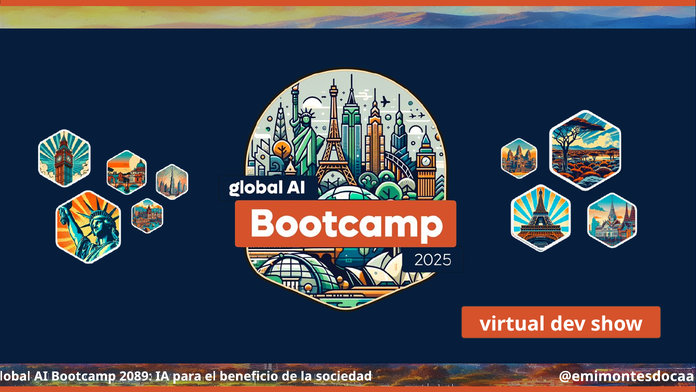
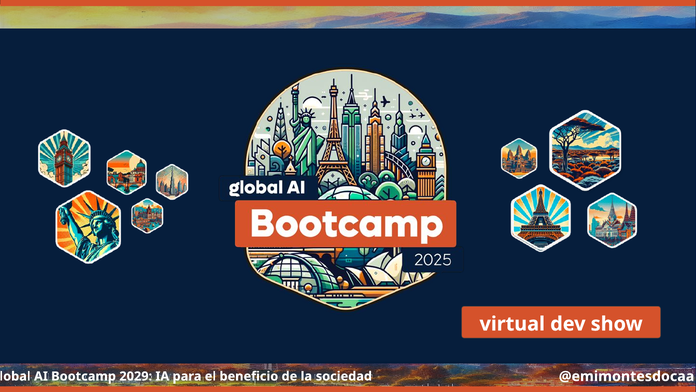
2089: 2089 -> 2029
